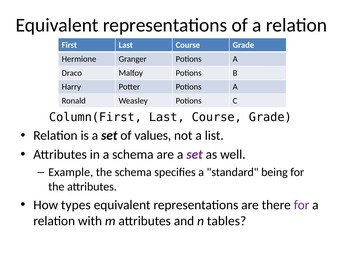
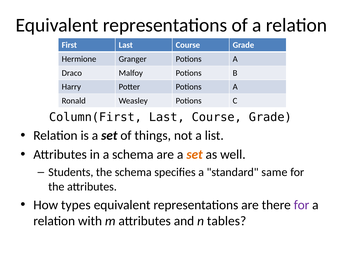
values: values -> things
set at (195, 154) colour: purple -> orange
Example: Example -> Students
being: being -> same
